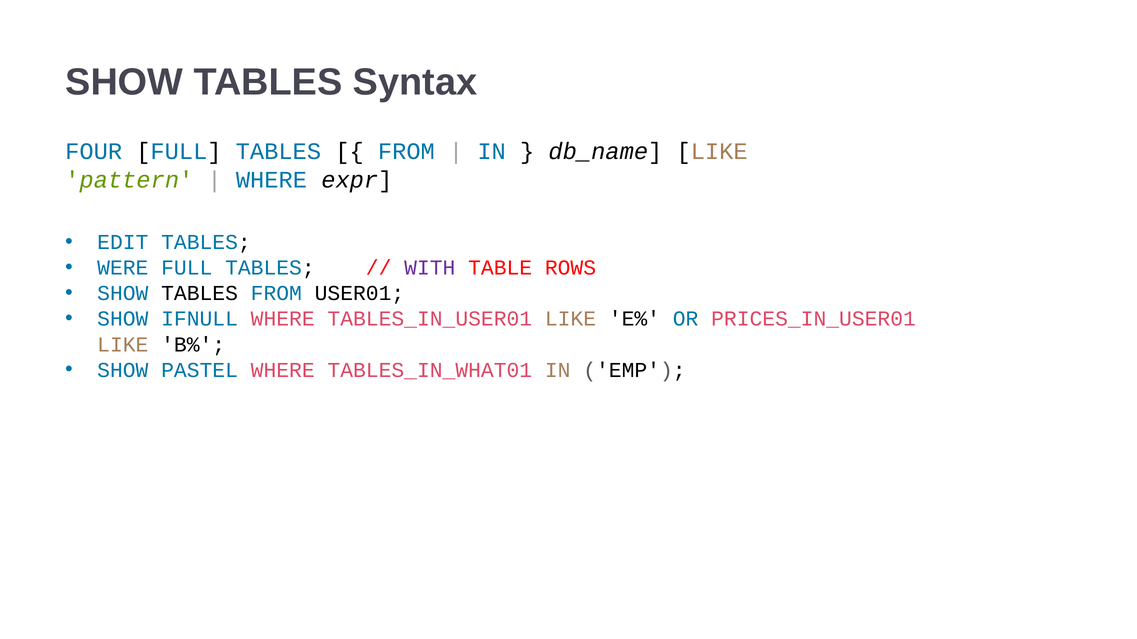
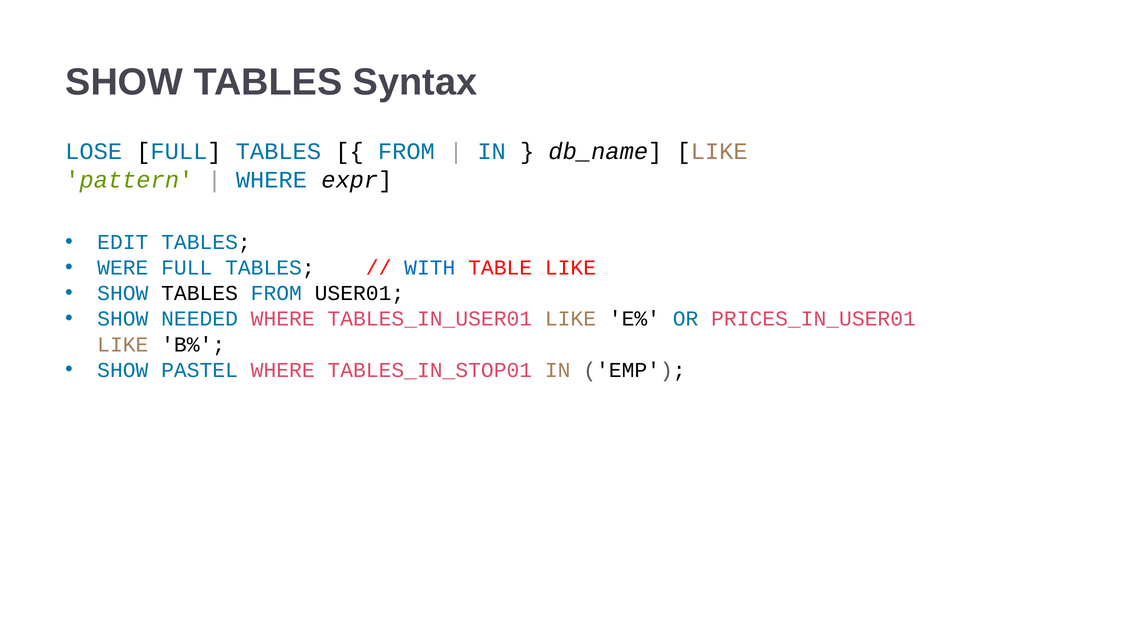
FOUR: FOUR -> LOSE
WITH colour: purple -> blue
TABLE ROWS: ROWS -> LIKE
IFNULL: IFNULL -> NEEDED
TABLES_IN_WHAT01: TABLES_IN_WHAT01 -> TABLES_IN_STOP01
